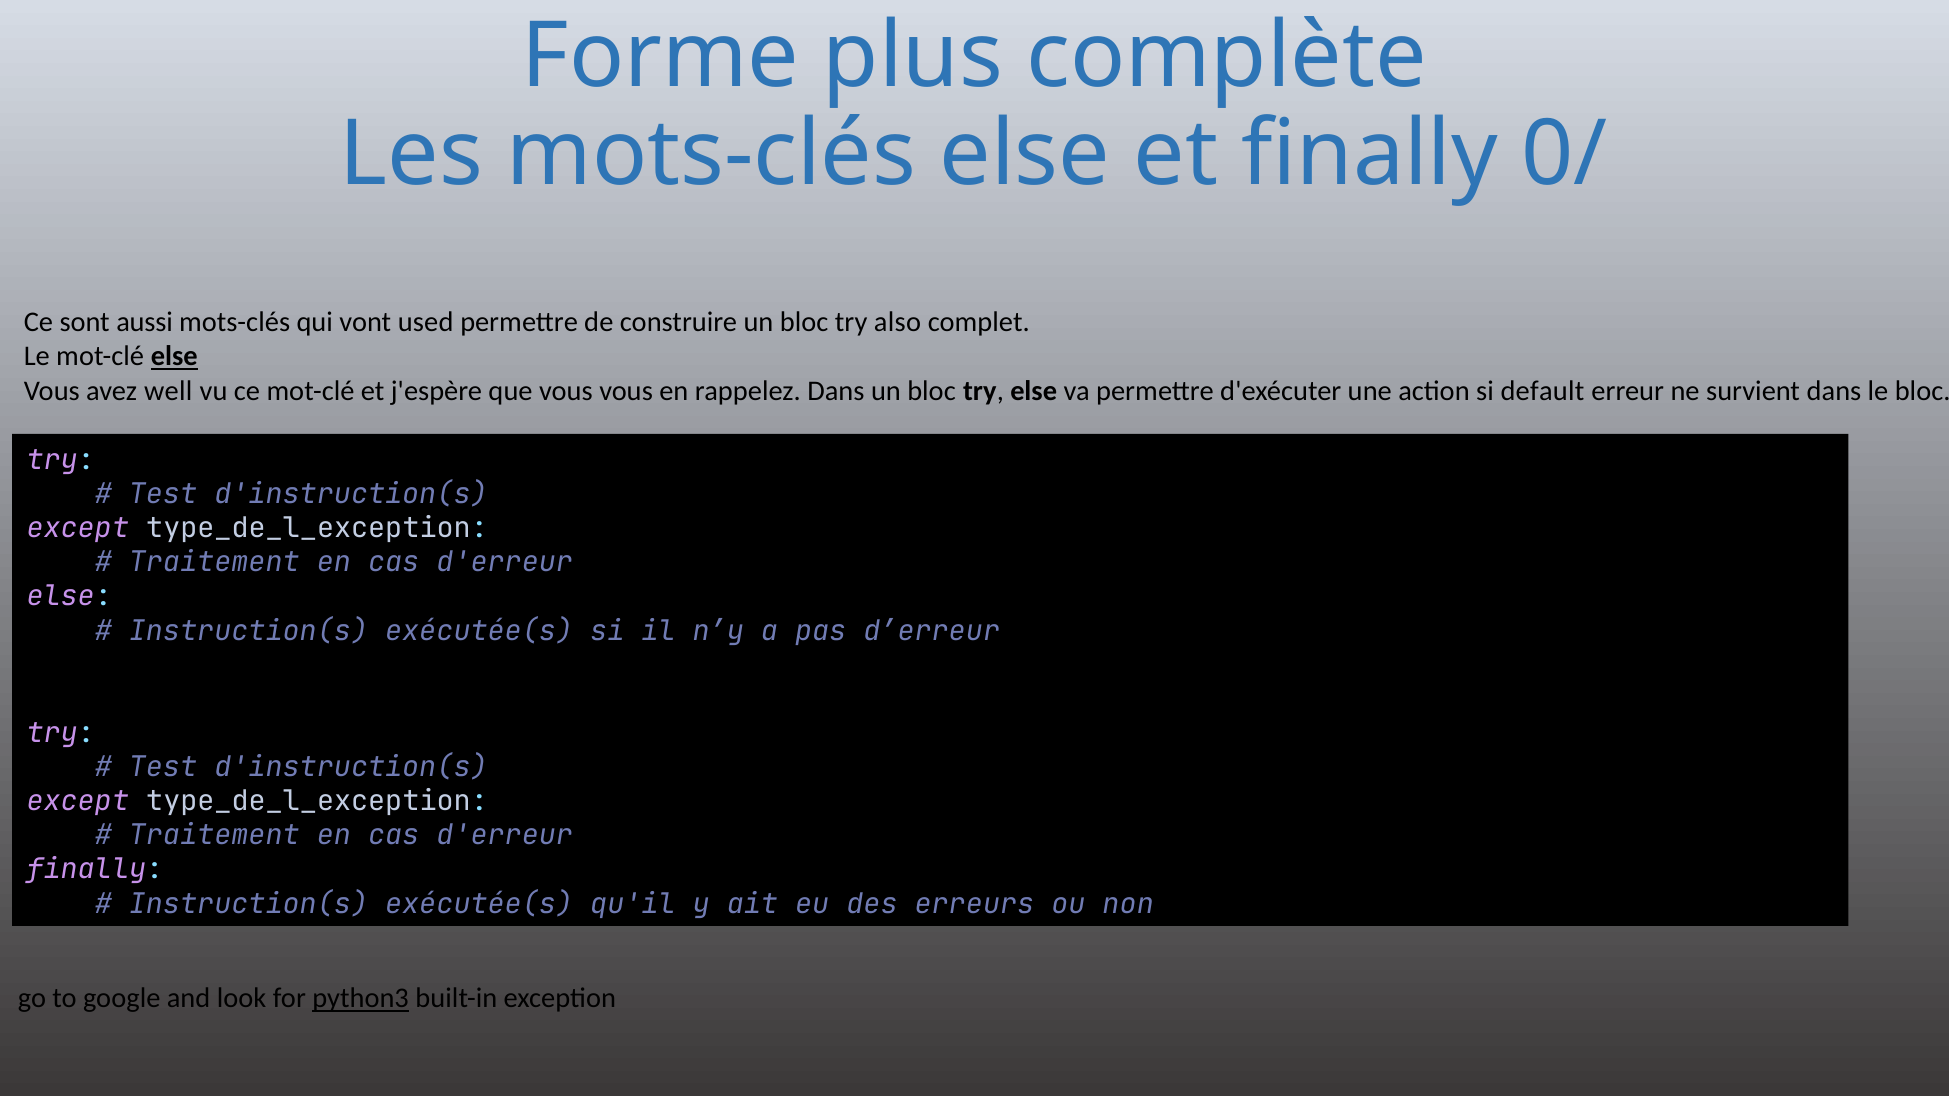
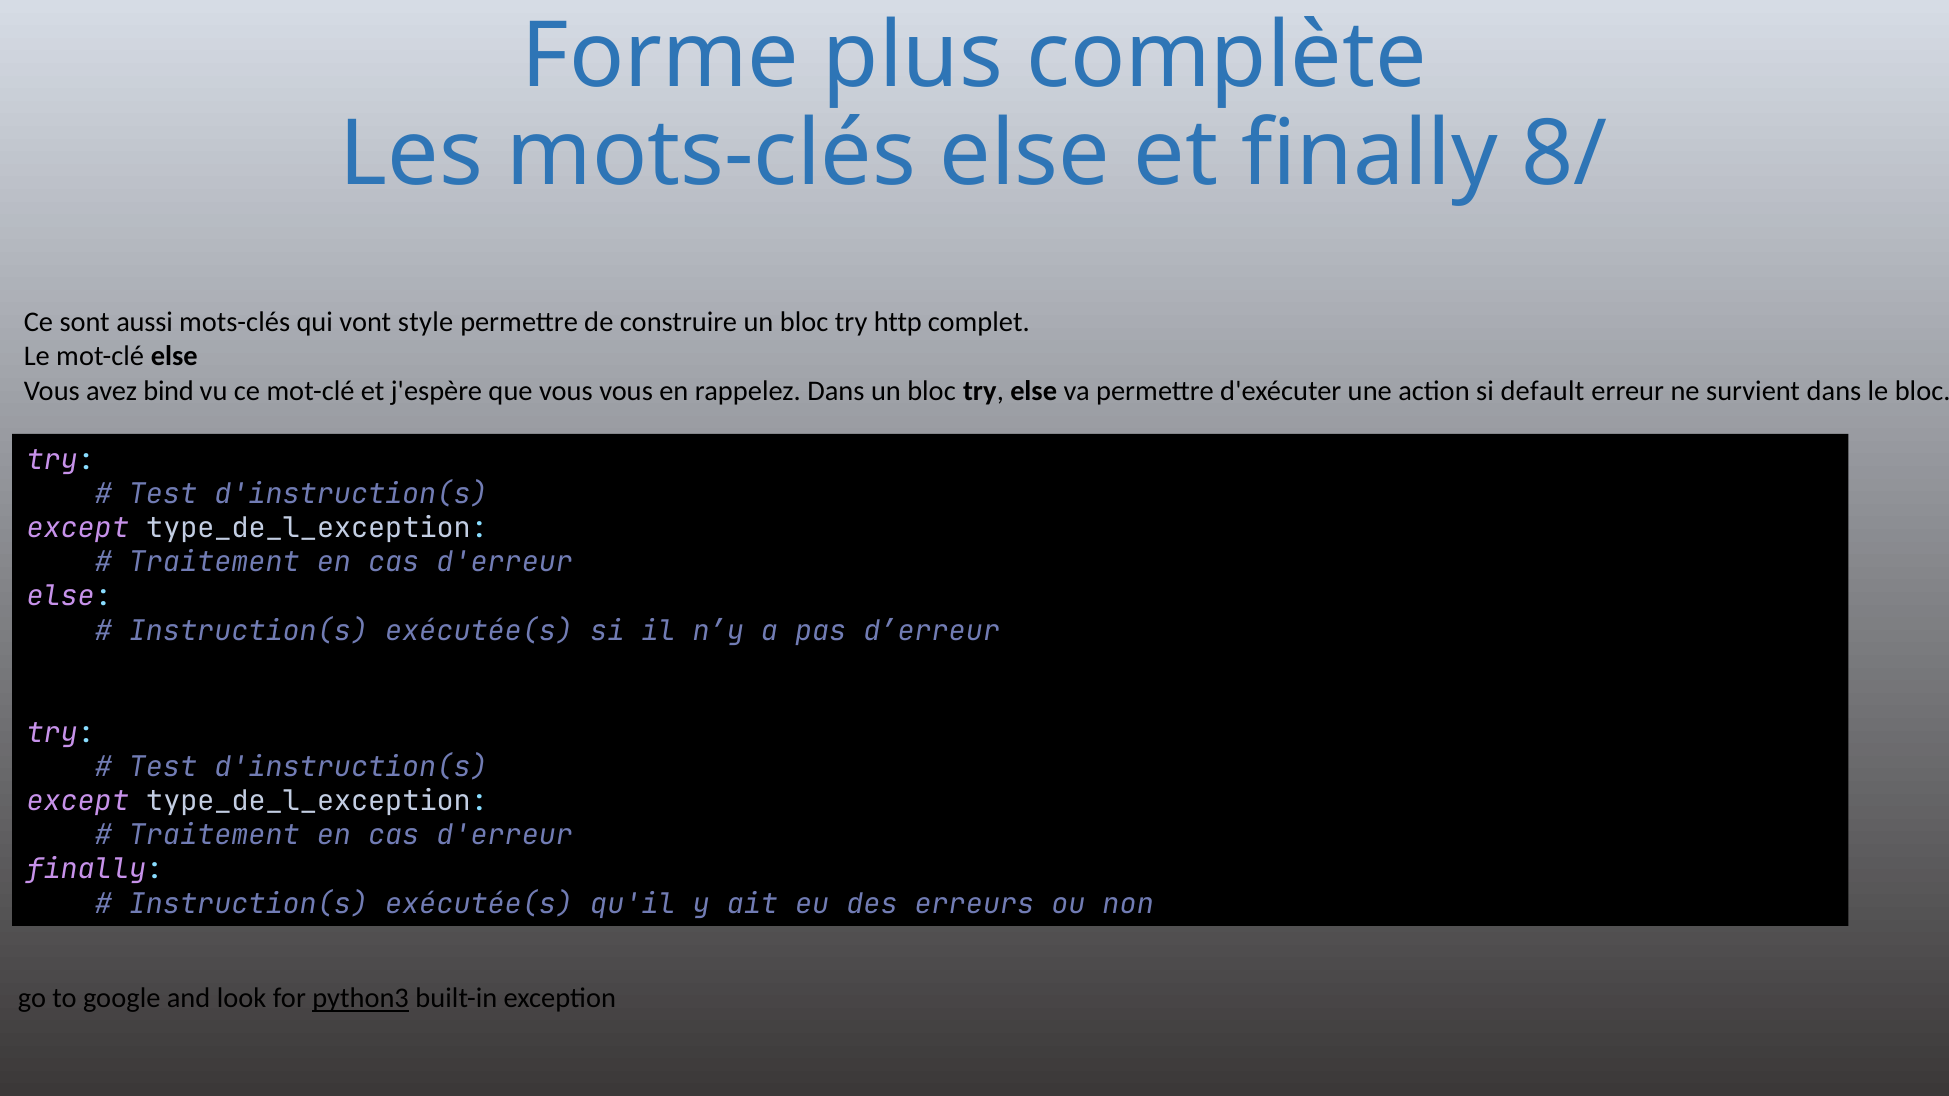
0/: 0/ -> 8/
used: used -> style
also: also -> http
else at (174, 357) underline: present -> none
well: well -> bind
